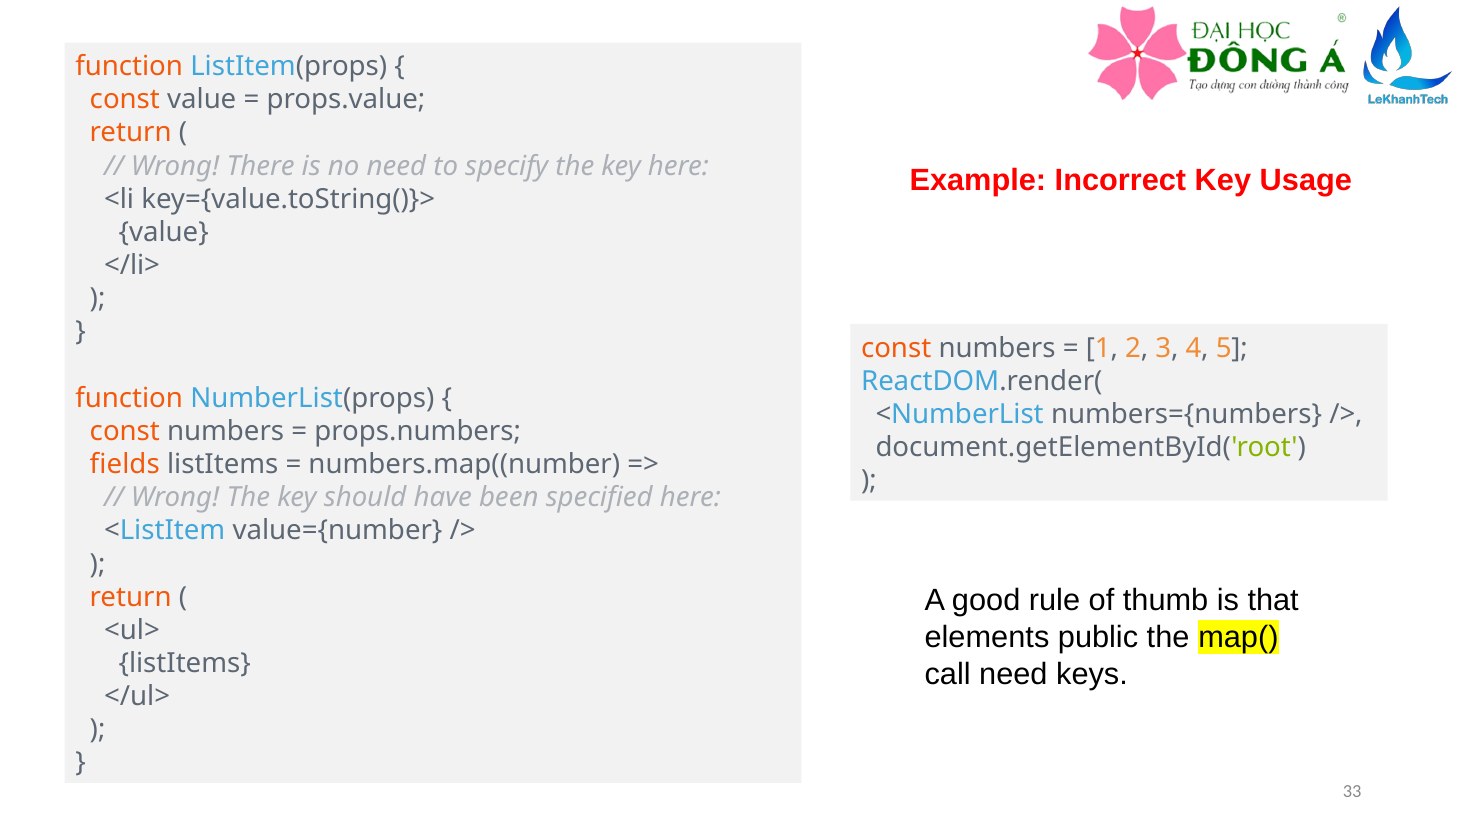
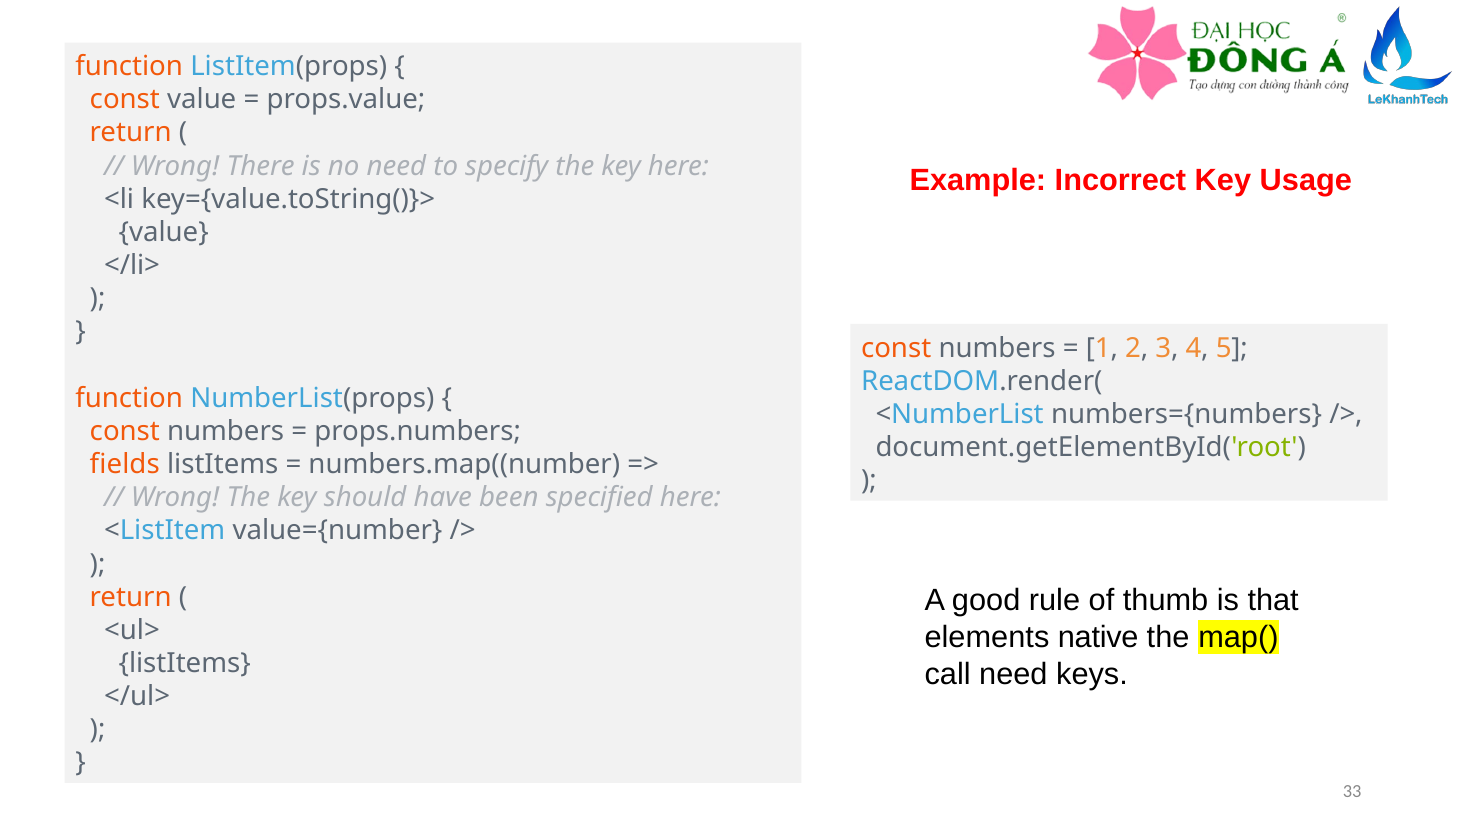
public: public -> native
